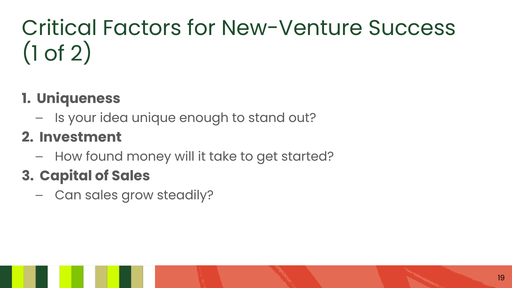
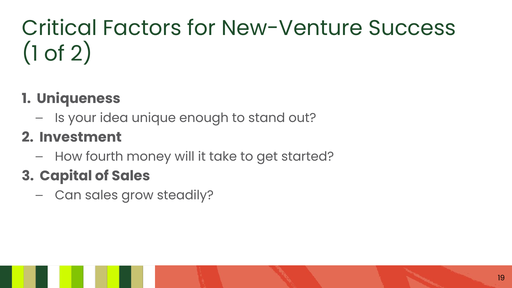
found: found -> fourth
